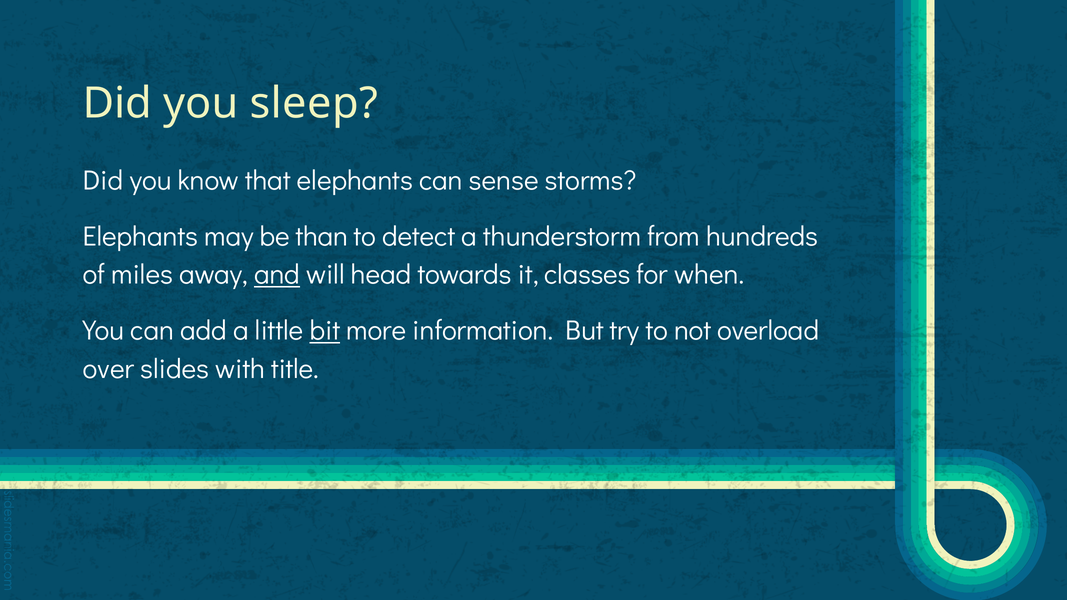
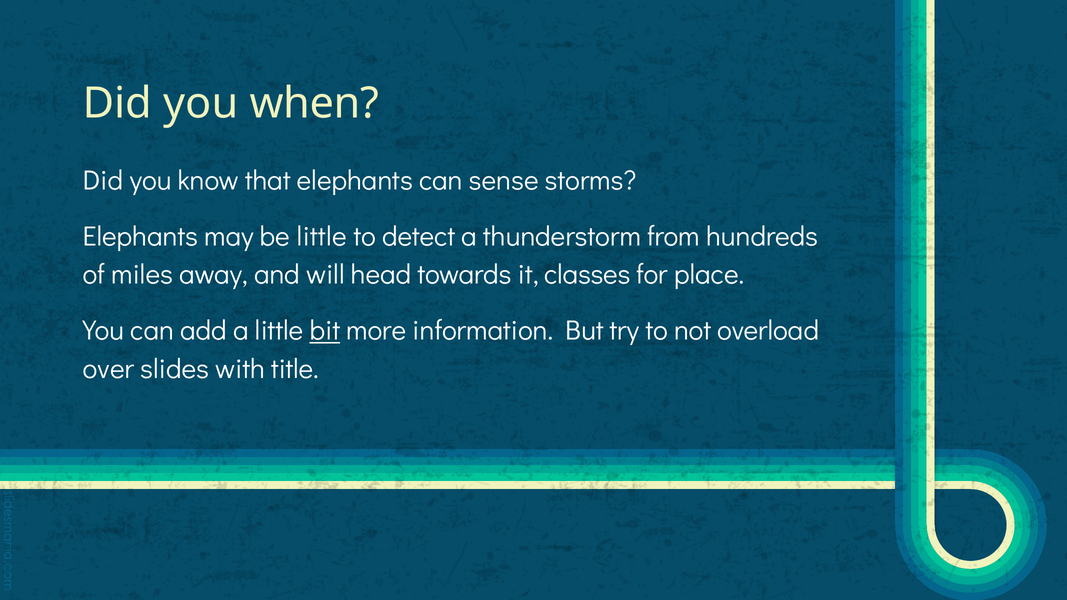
sleep: sleep -> when
be than: than -> little
and underline: present -> none
when: when -> place
